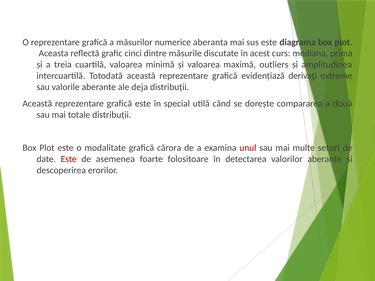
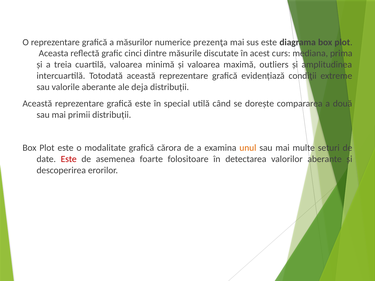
aberanta: aberanta -> prezenţa
derivaţi: derivaţi -> condiţii
totale: totale -> primii
unul colour: red -> orange
